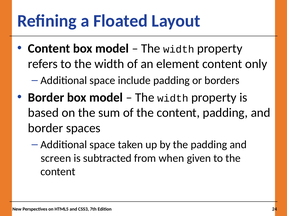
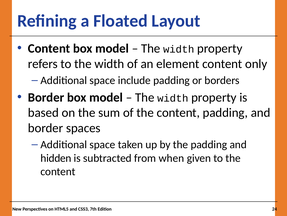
screen: screen -> hidden
